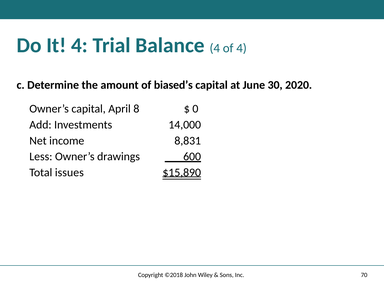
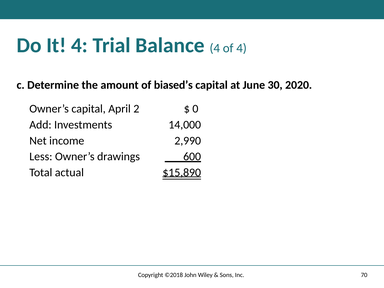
8: 8 -> 2
8,831: 8,831 -> 2,990
issues: issues -> actual
